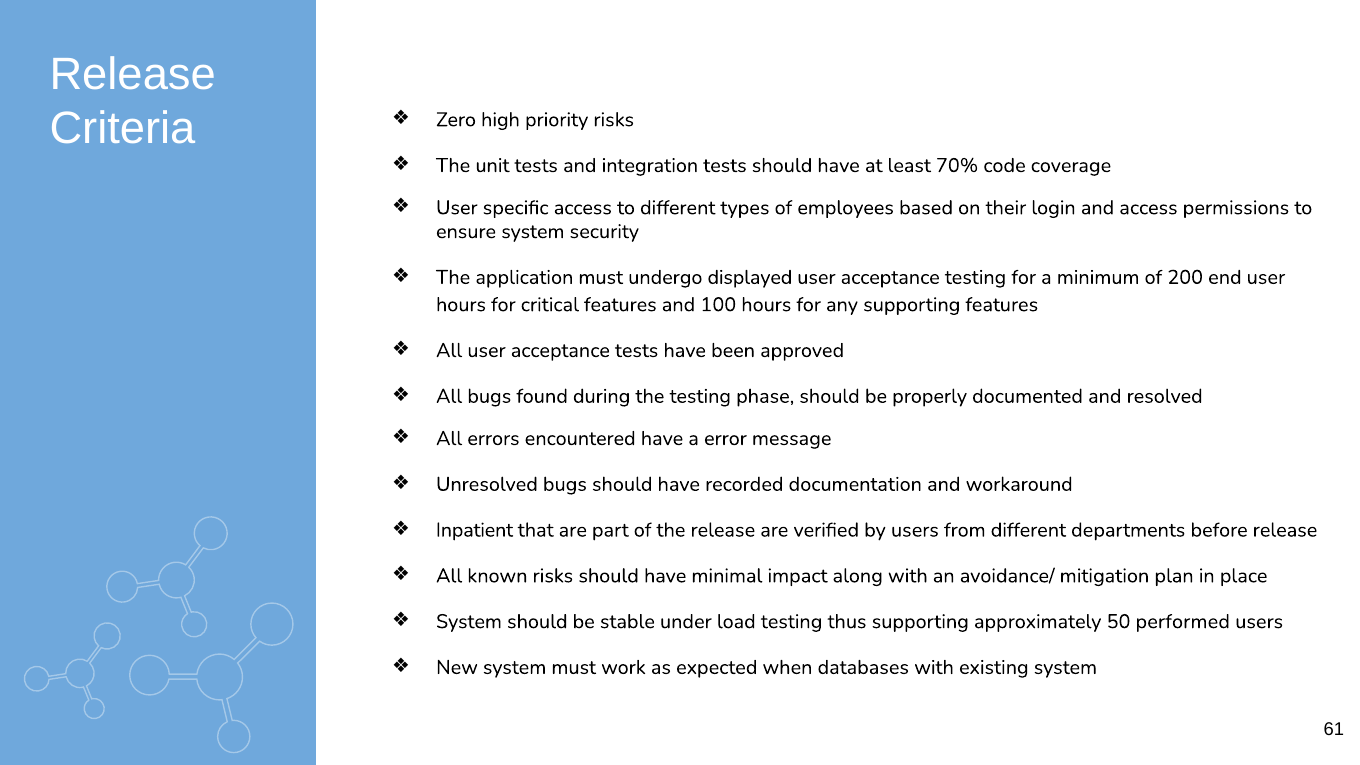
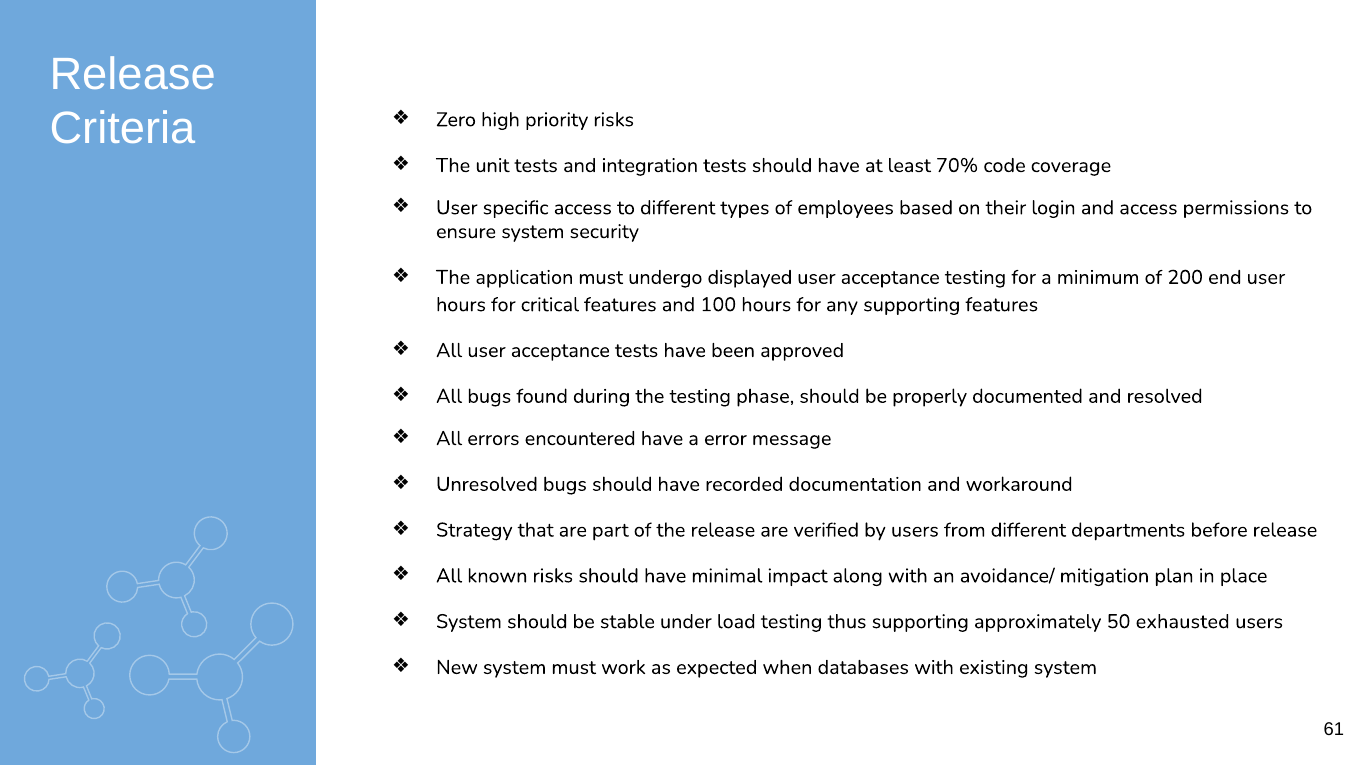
Inpatient: Inpatient -> Strategy
performed: performed -> exhausted
